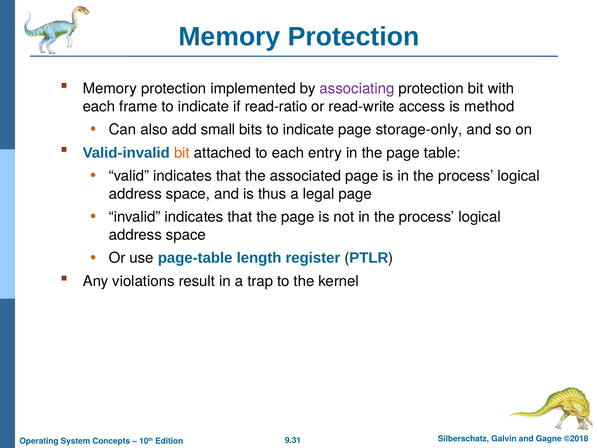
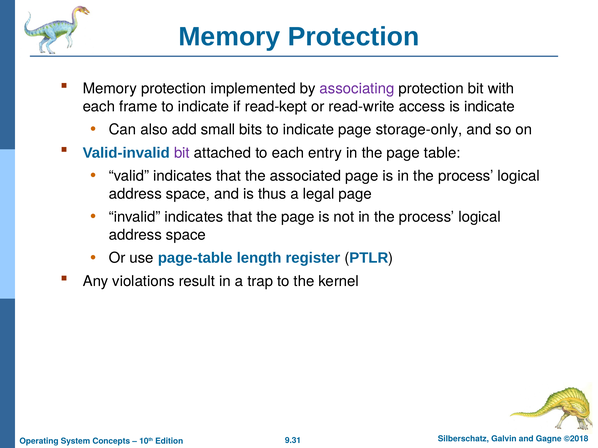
read-ratio: read-ratio -> read-kept
is method: method -> indicate
bit at (182, 153) colour: orange -> purple
